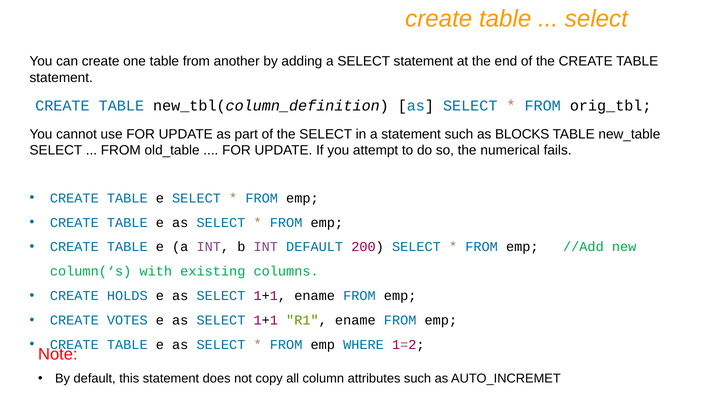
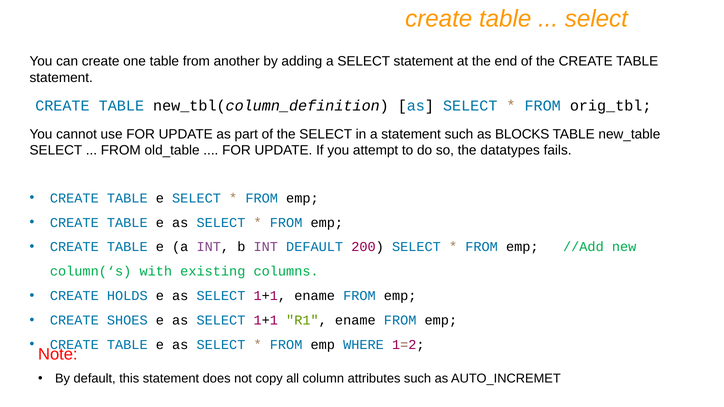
numerical: numerical -> datatypes
VOTES: VOTES -> SHOES
